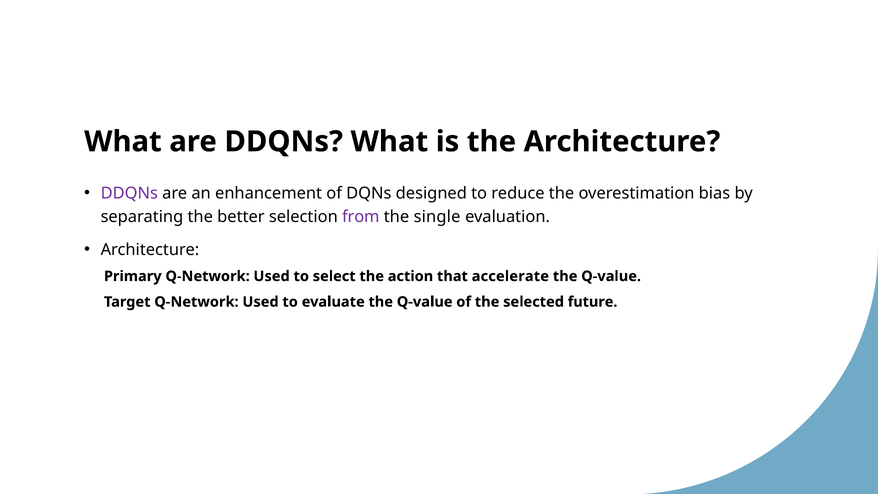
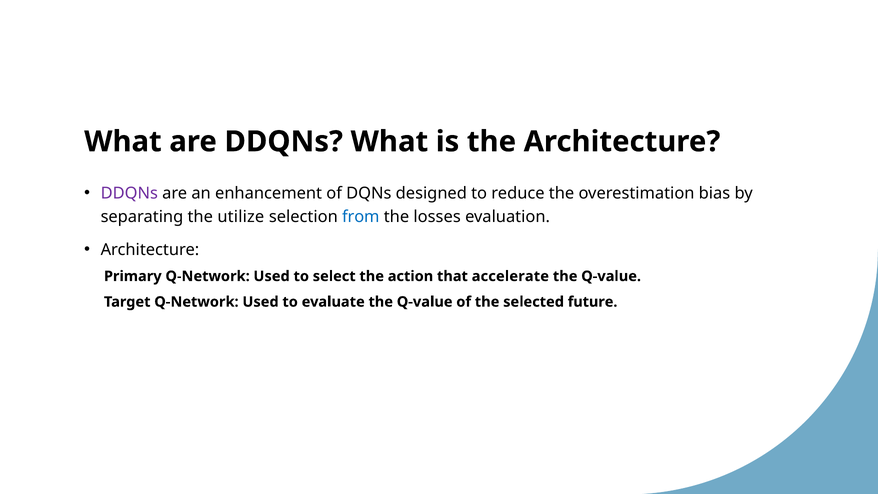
better: better -> utilize
from colour: purple -> blue
single: single -> losses
